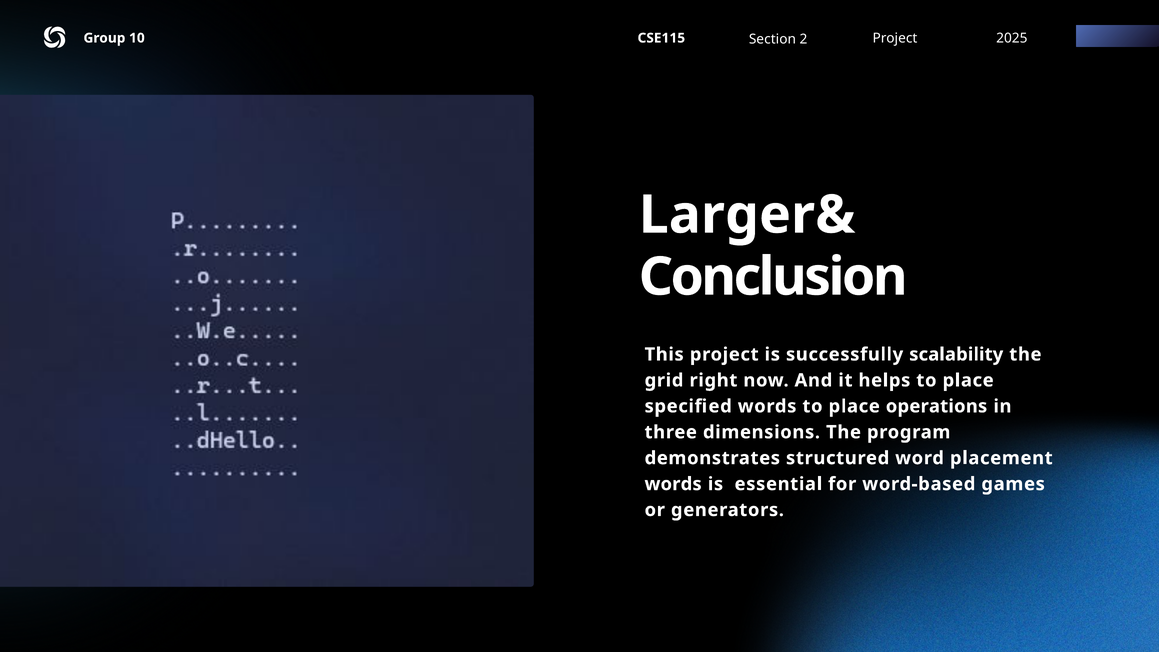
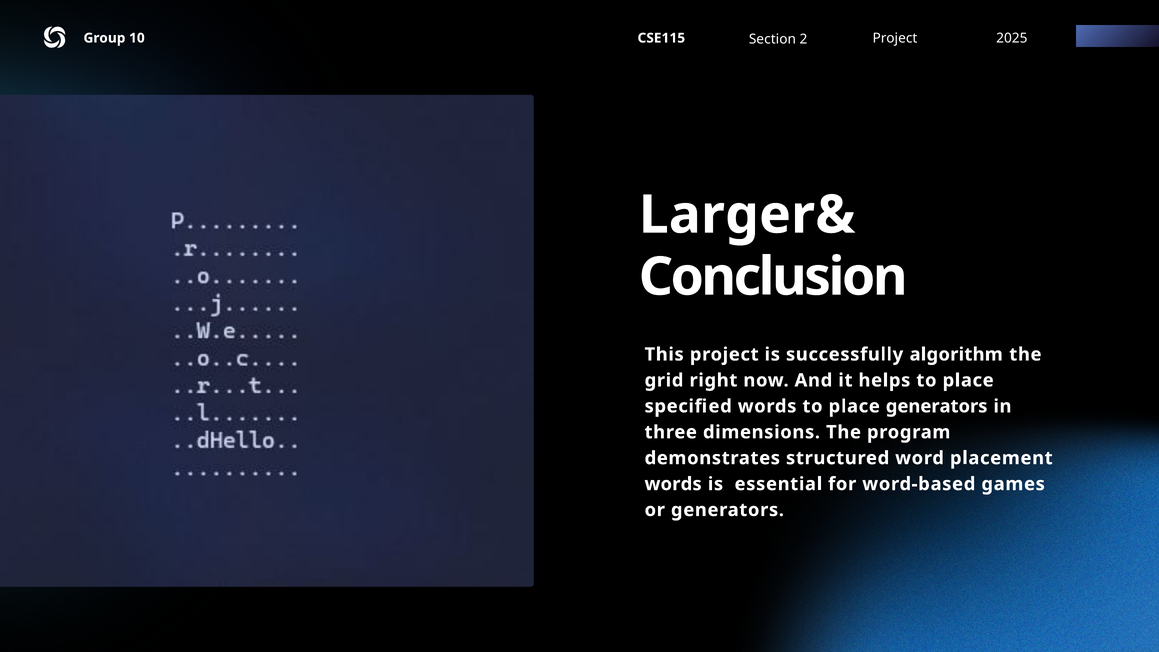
scalability: scalability -> algorithm
place operations: operations -> generators
